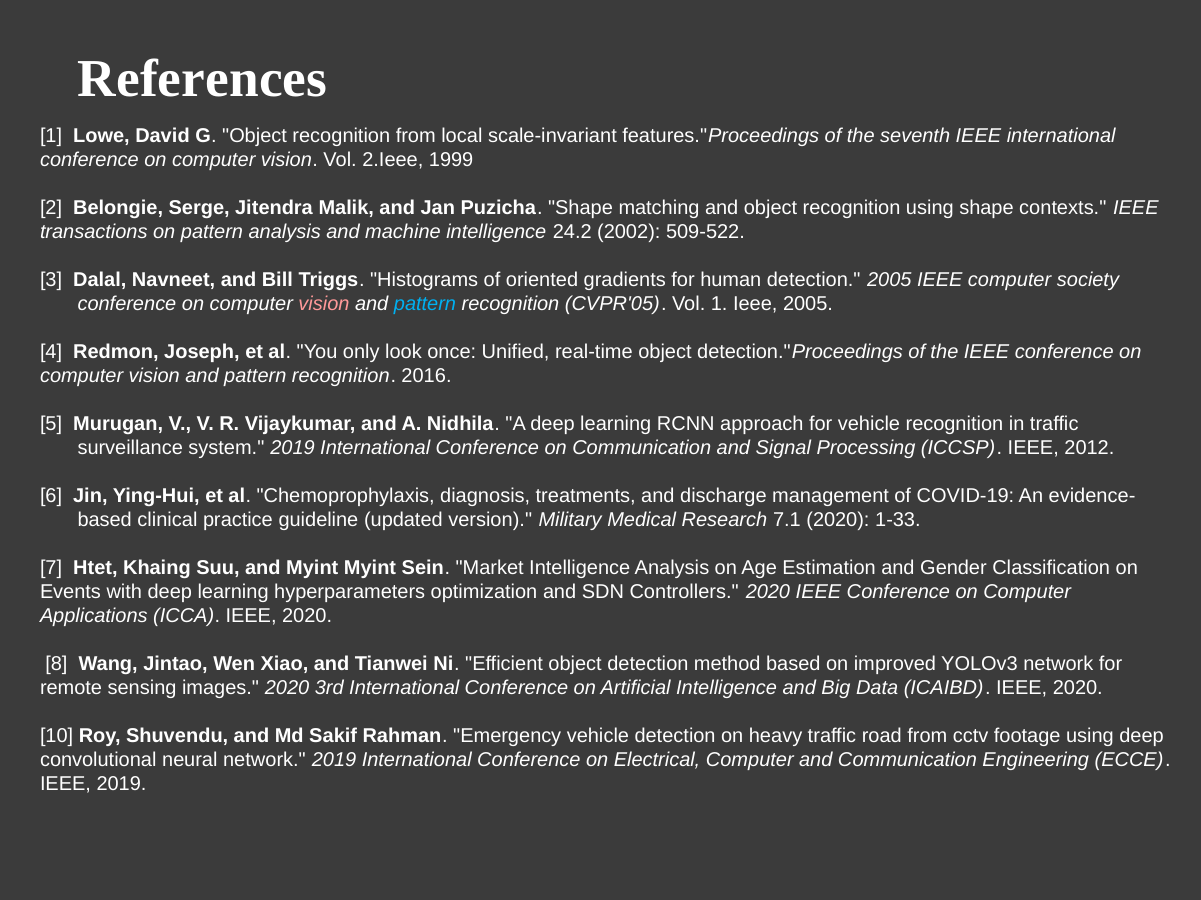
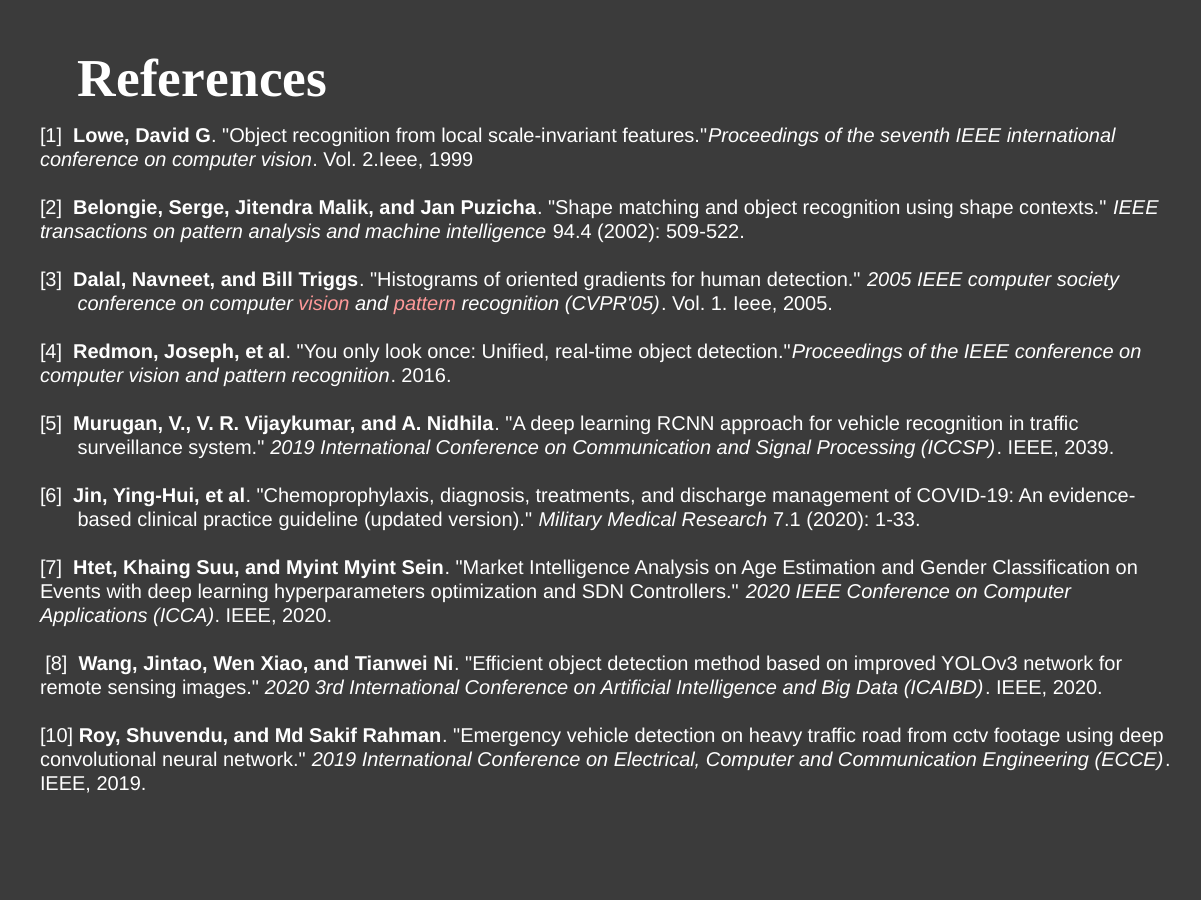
24.2: 24.2 -> 94.4
pattern at (425, 304) colour: light blue -> pink
2012: 2012 -> 2039
